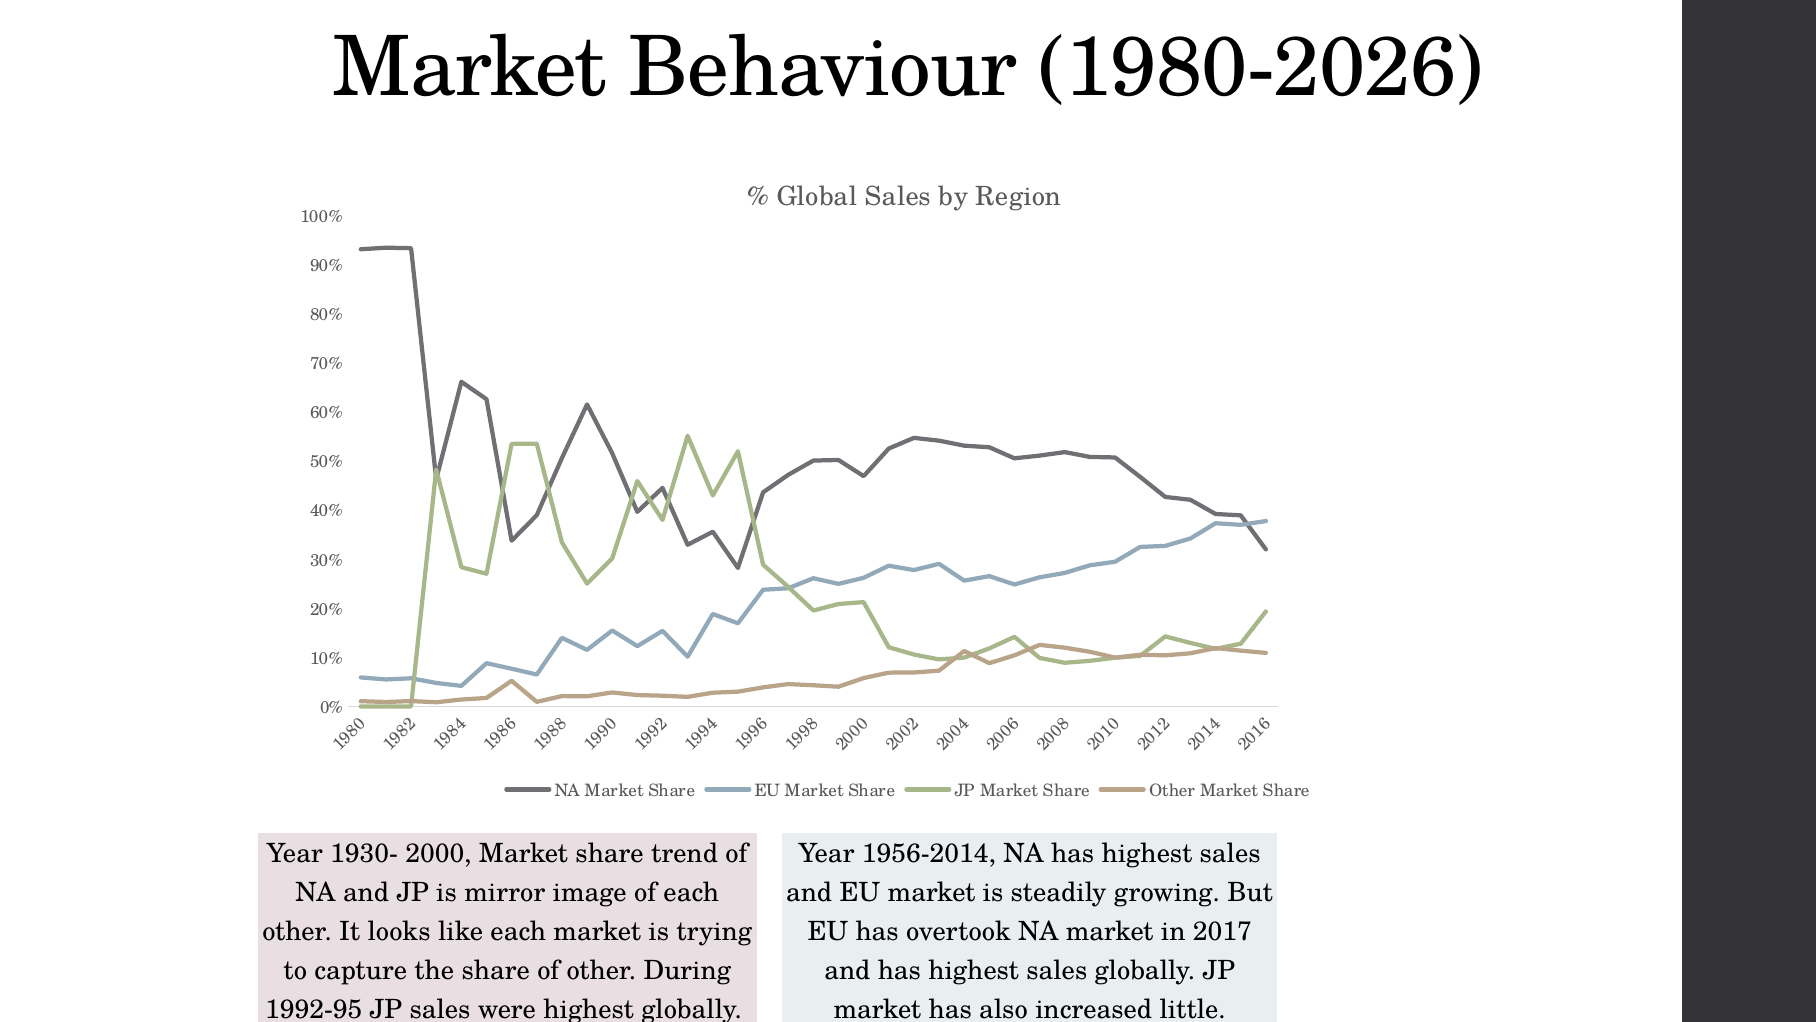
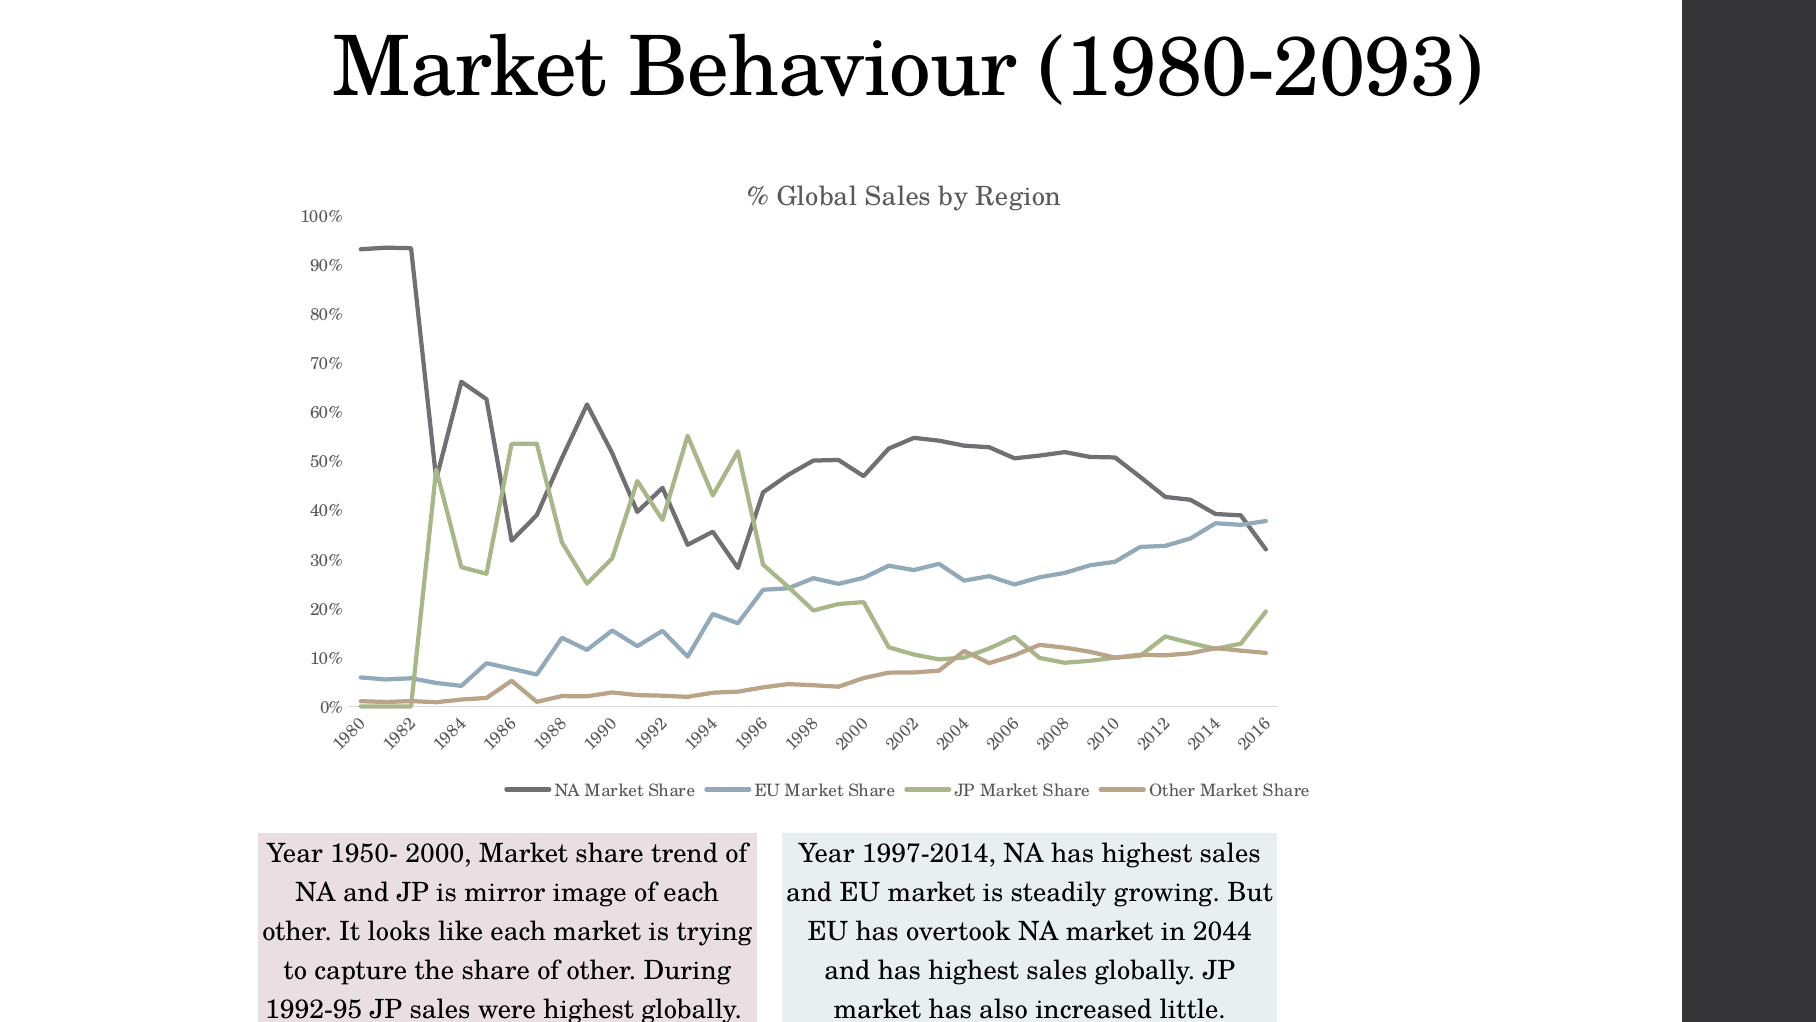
1980-2026: 1980-2026 -> 1980-2093
1930-: 1930- -> 1950-
1956-2014: 1956-2014 -> 1997-2014
2017: 2017 -> 2044
